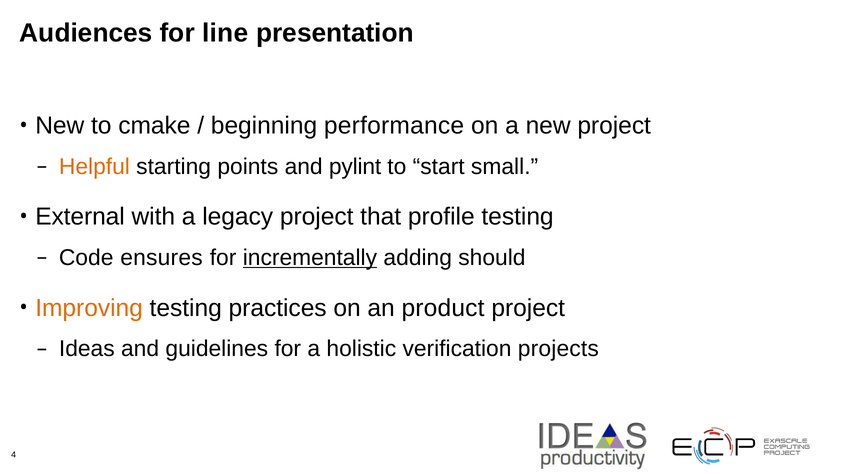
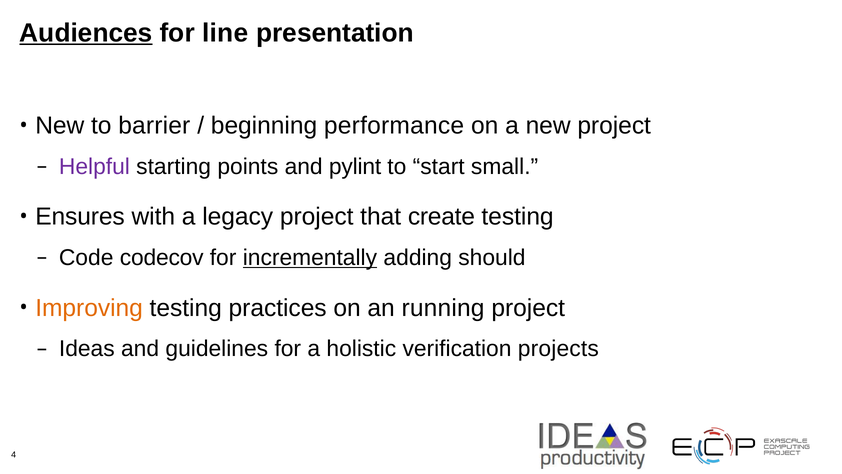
Audiences underline: none -> present
cmake: cmake -> barrier
Helpful colour: orange -> purple
External: External -> Ensures
profile: profile -> create
ensures: ensures -> codecov
product: product -> running
